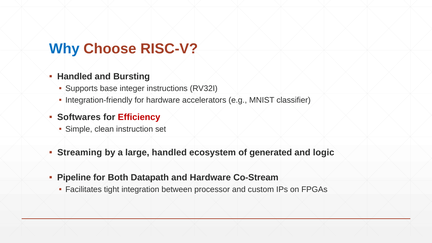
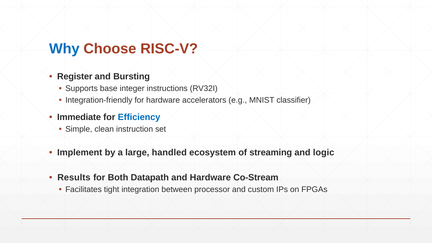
Handled at (75, 77): Handled -> Register
Softwares: Softwares -> Immediate
Efficiency colour: red -> blue
Streaming: Streaming -> Implement
generated: generated -> streaming
Pipeline: Pipeline -> Results
